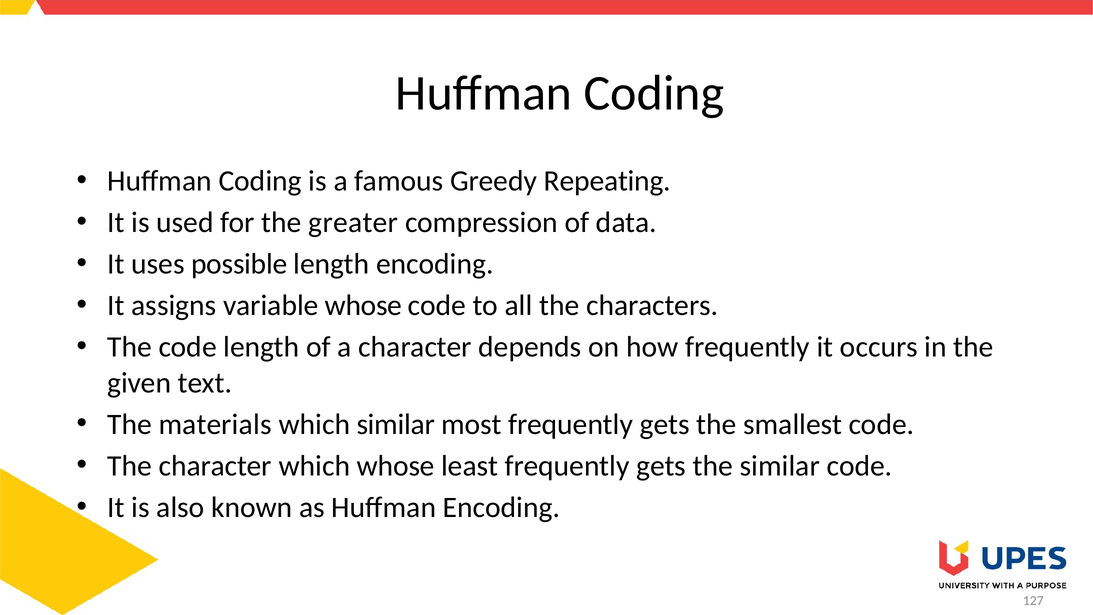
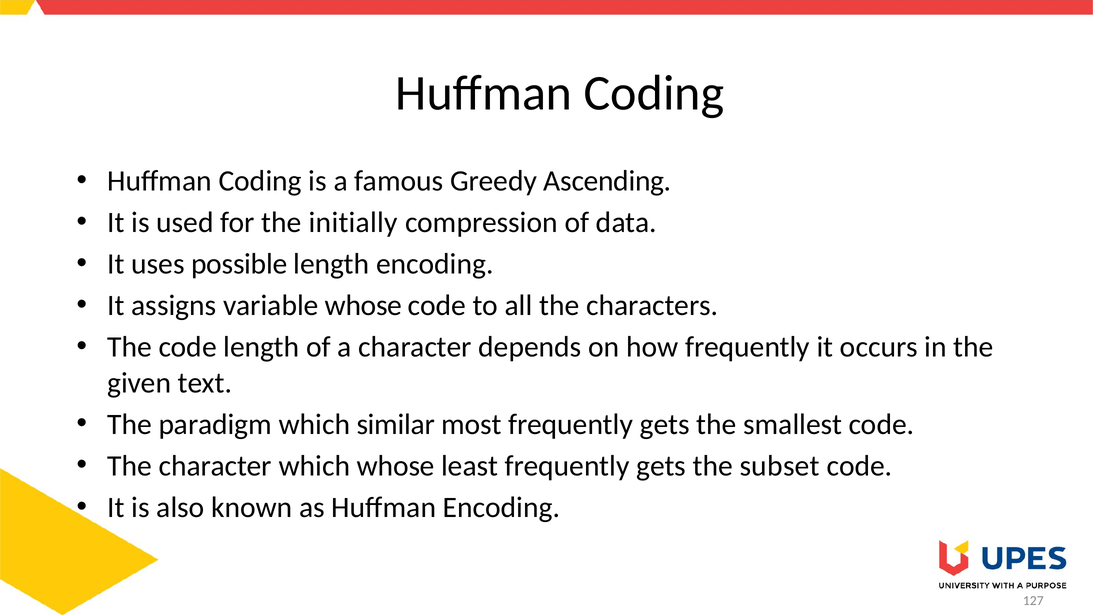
Repeating: Repeating -> Ascending
greater: greater -> initially
materials: materials -> paradigm
the similar: similar -> subset
